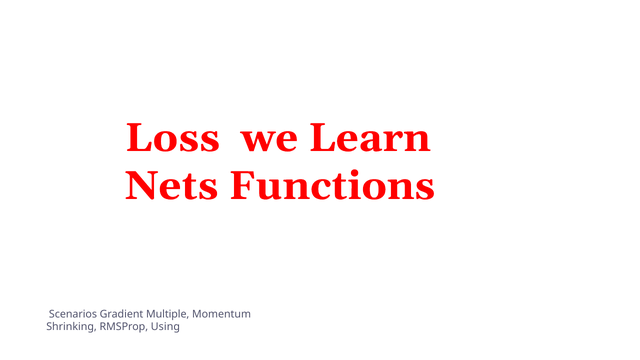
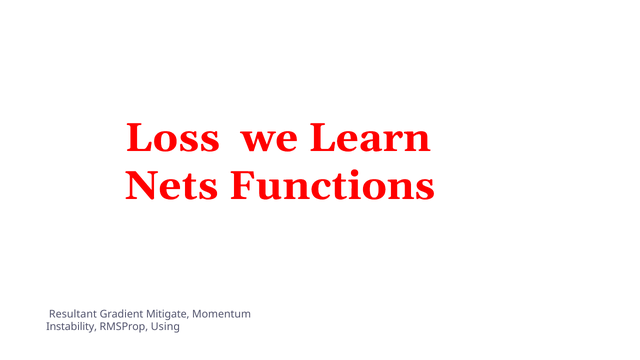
Scenarios: Scenarios -> Resultant
Multiple: Multiple -> Mitigate
Shrinking: Shrinking -> Instability
